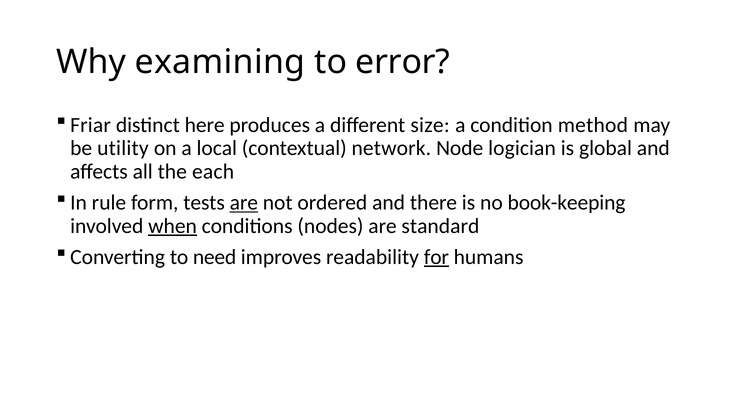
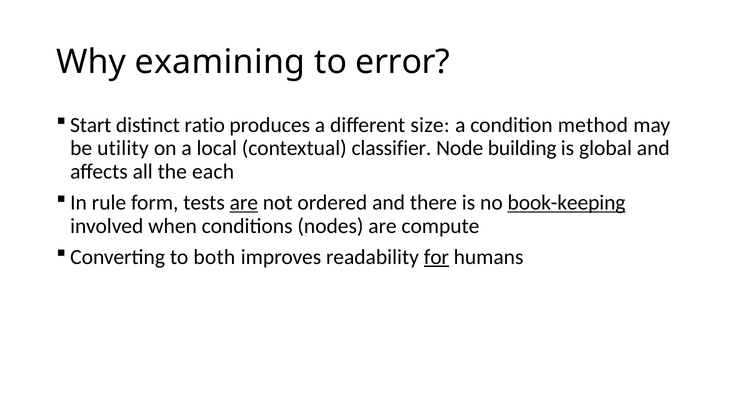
Friar: Friar -> Start
here: here -> ratio
network: network -> classifier
logician: logician -> building
book-keeping underline: none -> present
when underline: present -> none
standard: standard -> compute
need: need -> both
